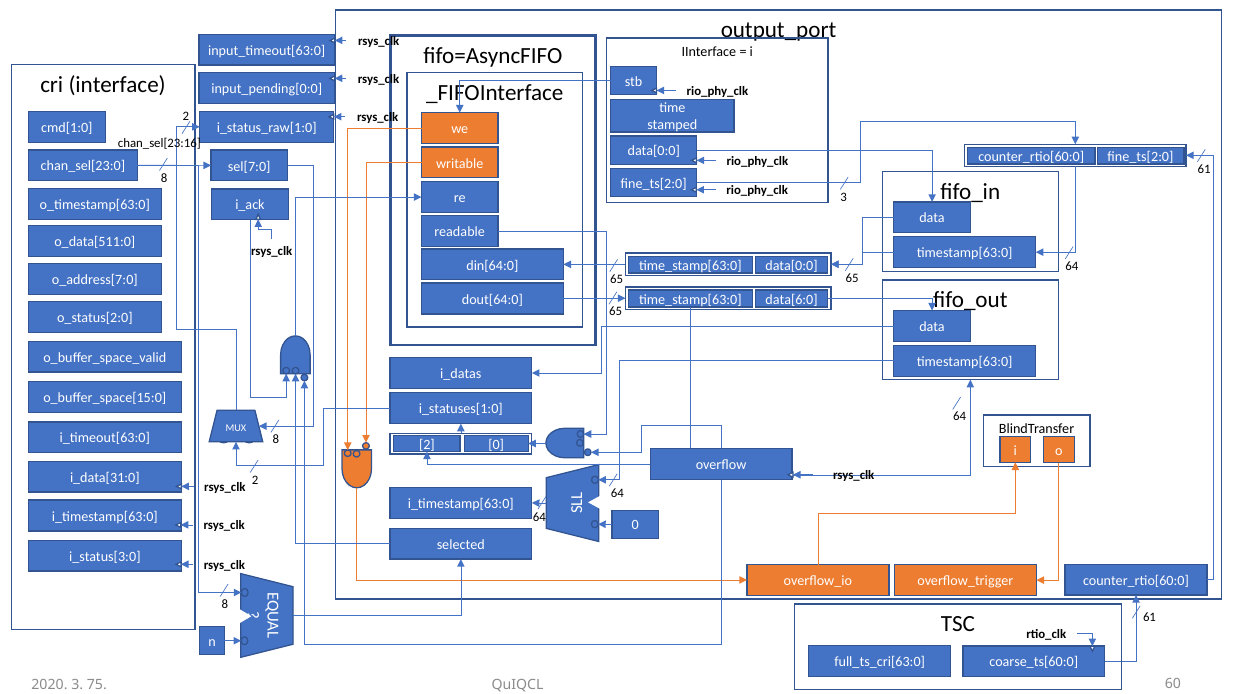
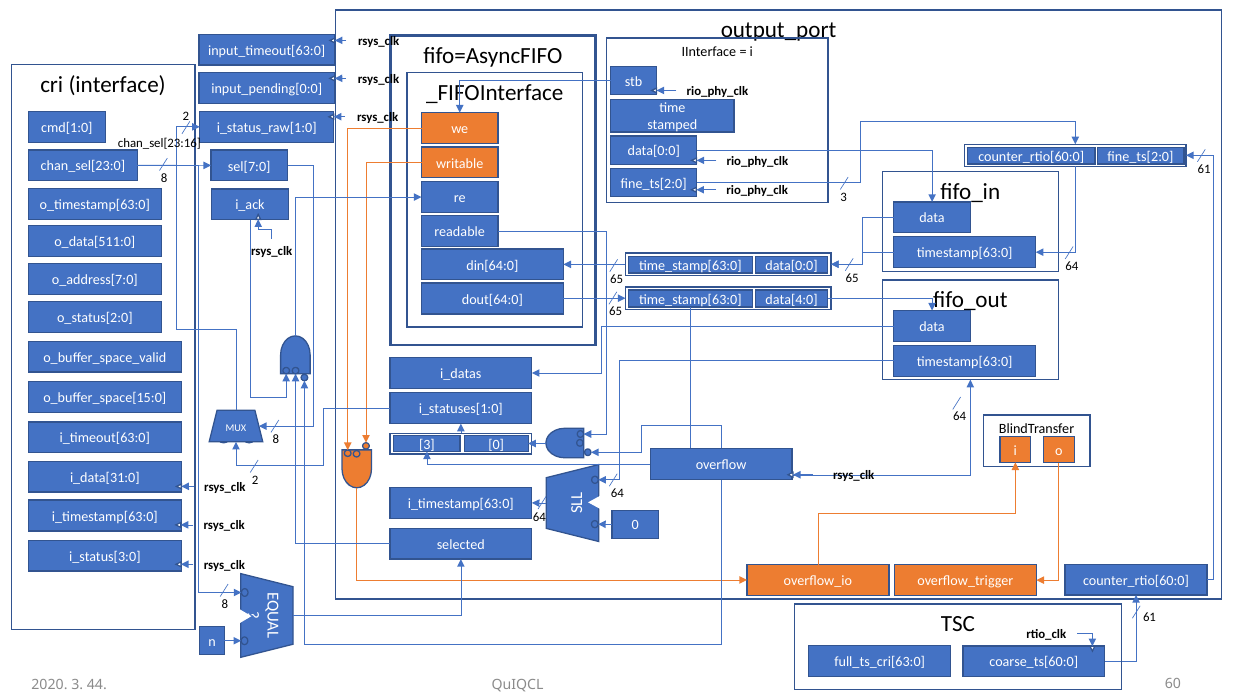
data[6:0: data[6:0 -> data[4:0
2 at (427, 444): 2 -> 3
75: 75 -> 44
